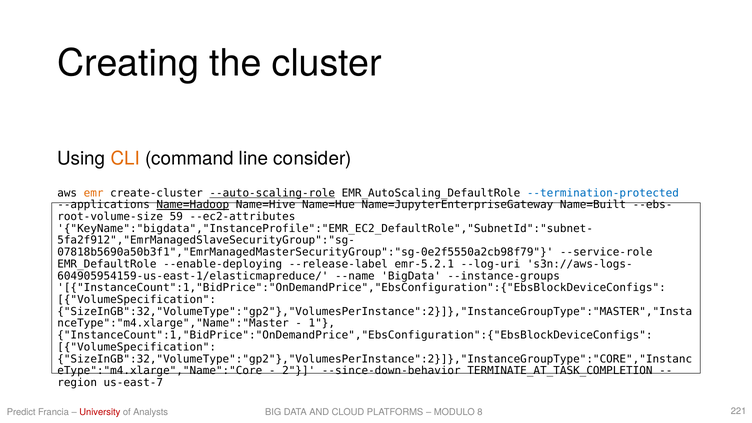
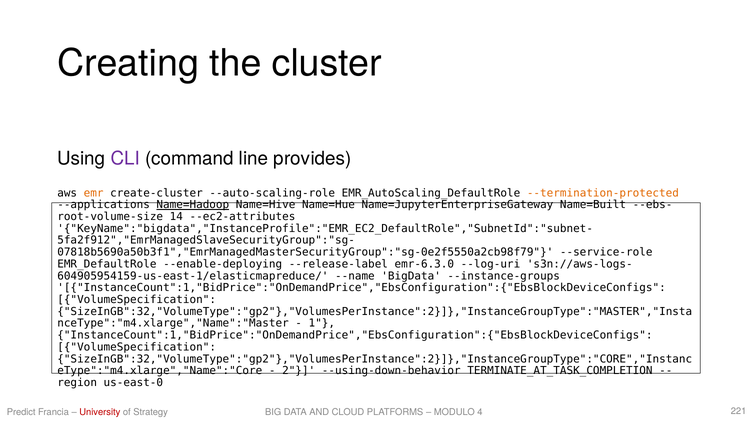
CLI colour: orange -> purple
consider: consider -> provides
--auto-scaling-role underline: present -> none
--termination-protected colour: blue -> orange
59: 59 -> 14
emr-5.2.1: emr-5.2.1 -> emr-6.3.0
--since-down-behavior: --since-down-behavior -> --using-down-behavior
us-east-7: us-east-7 -> us-east-0
Analysts: Analysts -> Strategy
8: 8 -> 4
